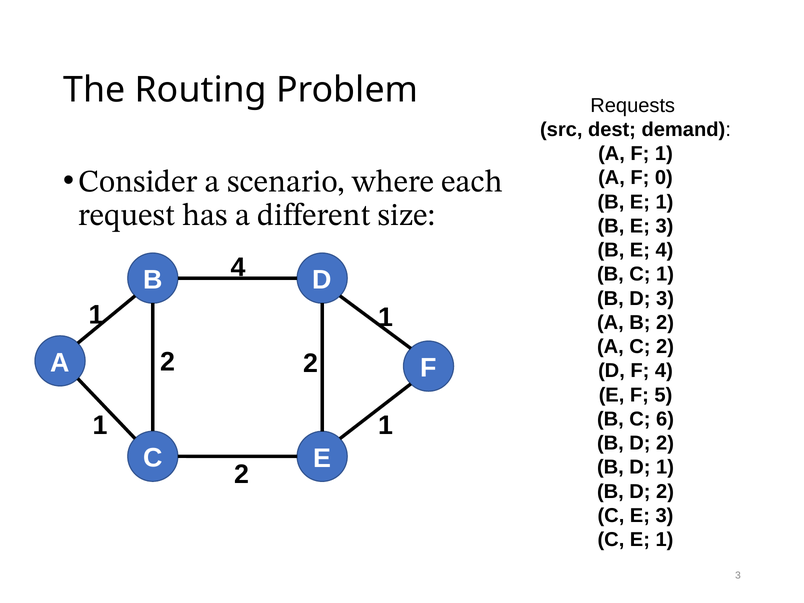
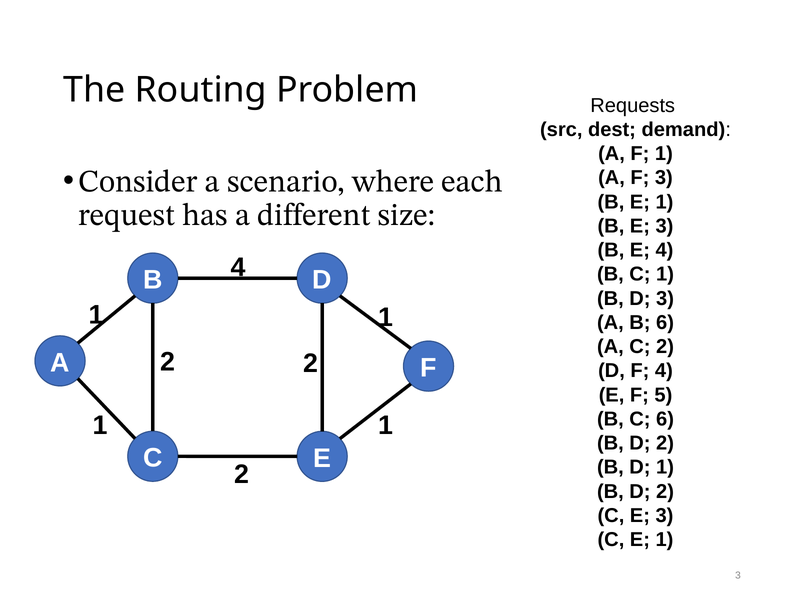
F 0: 0 -> 3
B 2: 2 -> 6
